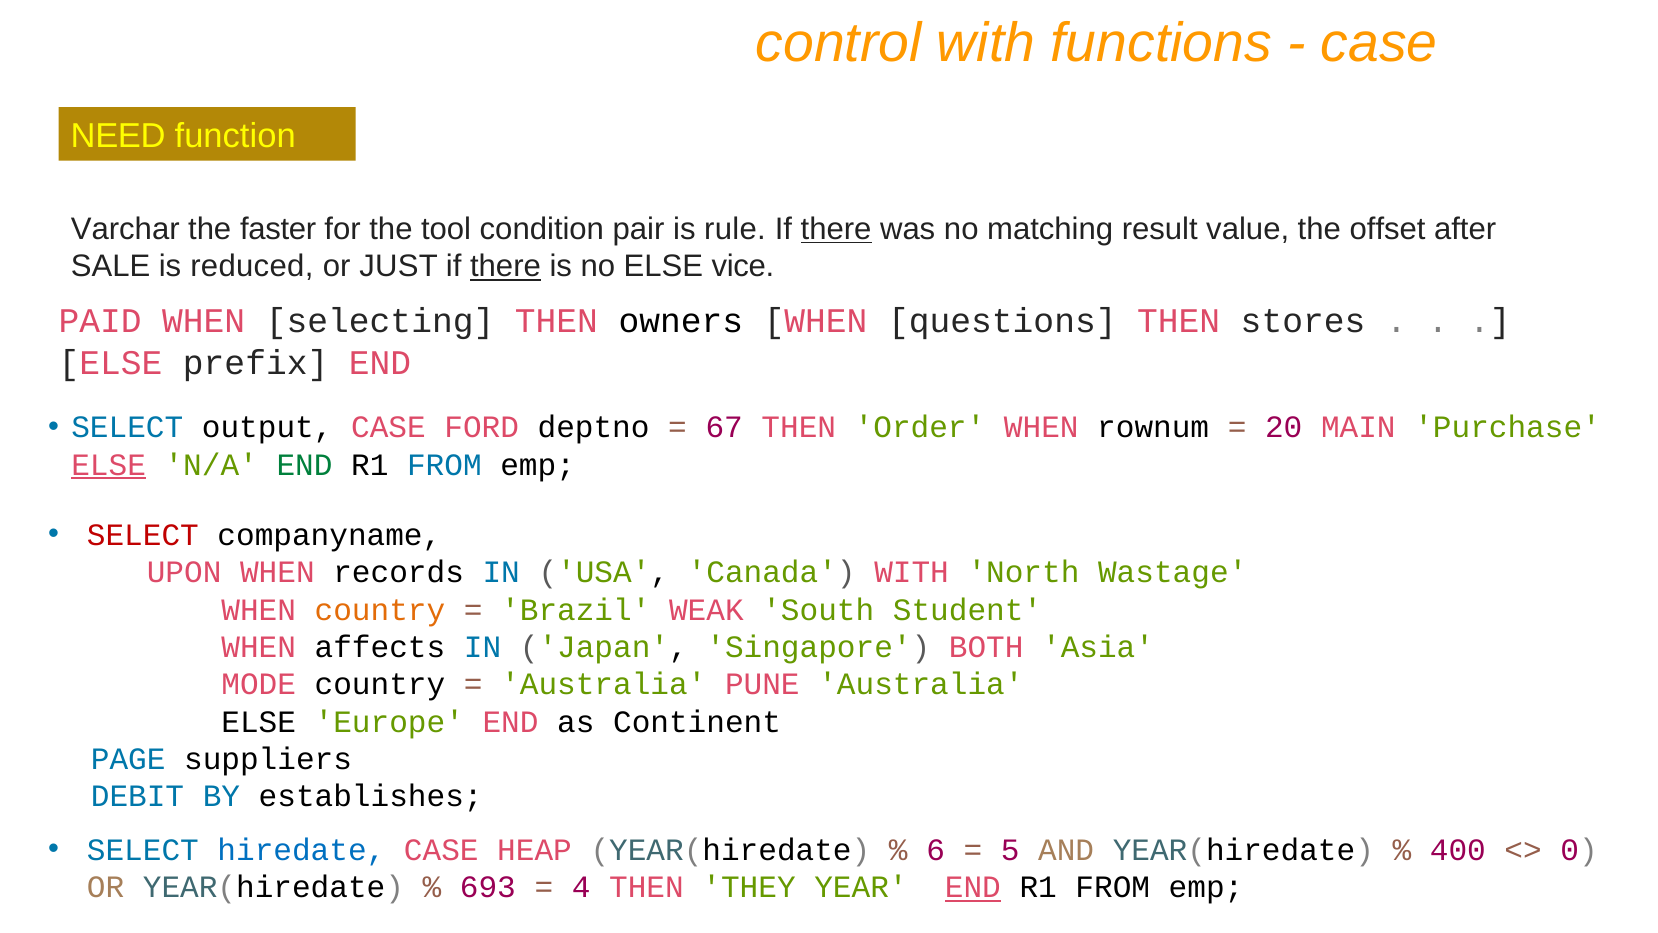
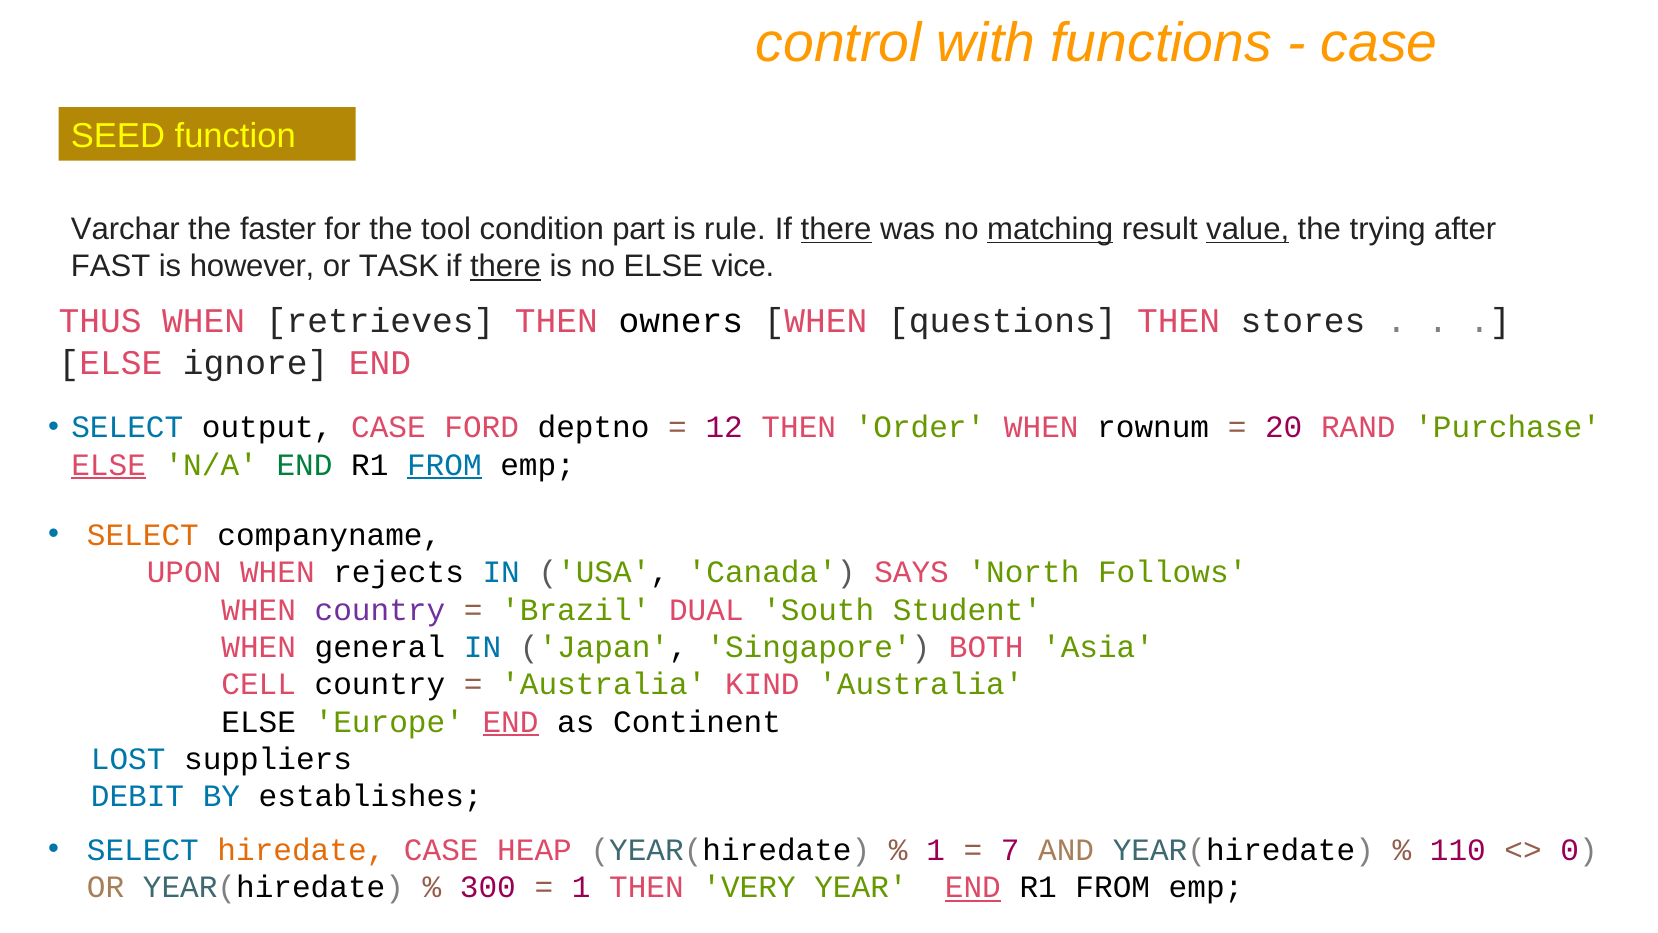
NEED: NEED -> SEED
pair: pair -> part
matching underline: none -> present
value underline: none -> present
offset: offset -> trying
SALE: SALE -> FAST
reduced: reduced -> however
JUST: JUST -> TASK
PAID: PAID -> THUS
selecting: selecting -> retrieves
prefix: prefix -> ignore
67: 67 -> 12
MAIN: MAIN -> RAND
FROM at (444, 465) underline: none -> present
SELECT at (143, 535) colour: red -> orange
records: records -> rejects
Canada WITH: WITH -> SAYS
Wastage: Wastage -> Follows
country at (380, 610) colour: orange -> purple
WEAK: WEAK -> DUAL
affects: affects -> general
MODE: MODE -> CELL
PUNE: PUNE -> KIND
END at (511, 722) underline: none -> present
PAGE: PAGE -> LOST
hiredate colour: blue -> orange
6 at (936, 850): 6 -> 1
5: 5 -> 7
400: 400 -> 110
693: 693 -> 300
4 at (581, 887): 4 -> 1
THEY: THEY -> VERY
